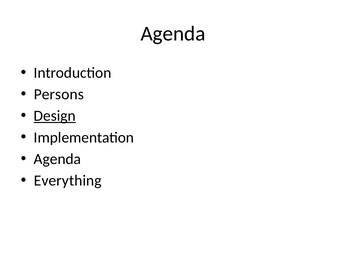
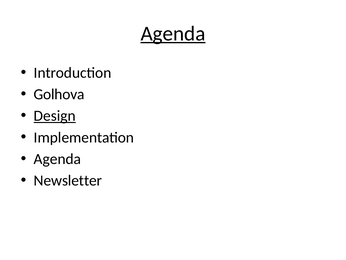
Agenda at (173, 33) underline: none -> present
Persons: Persons -> Golhova
Everything: Everything -> Newsletter
